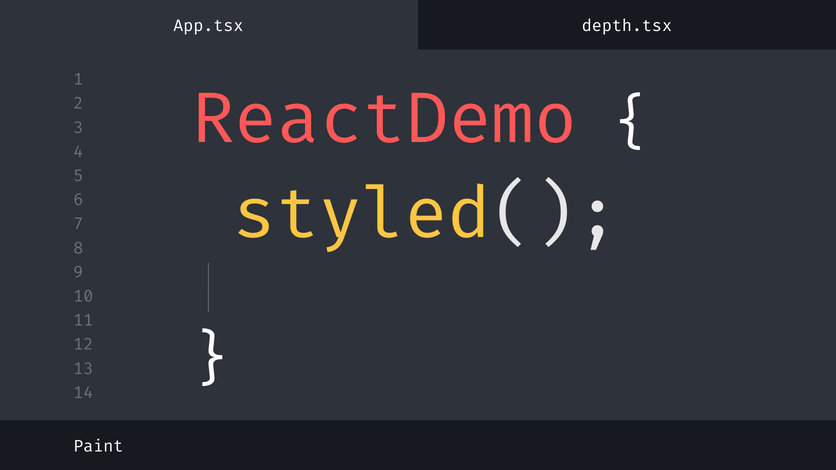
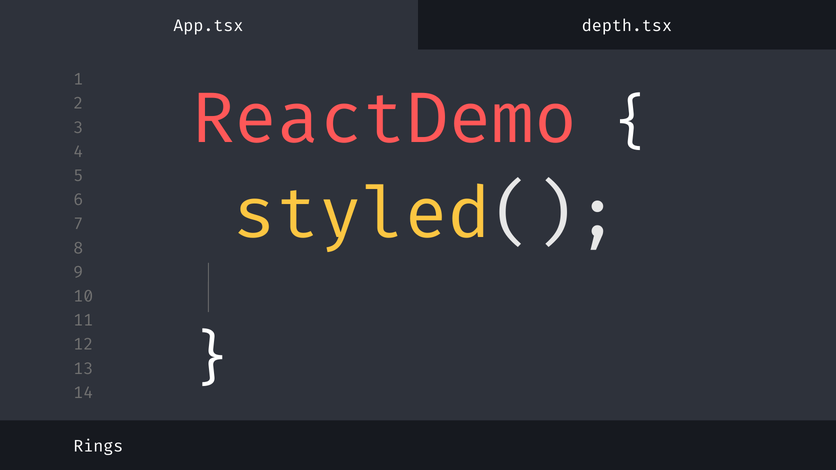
Paint: Paint -> Rings
